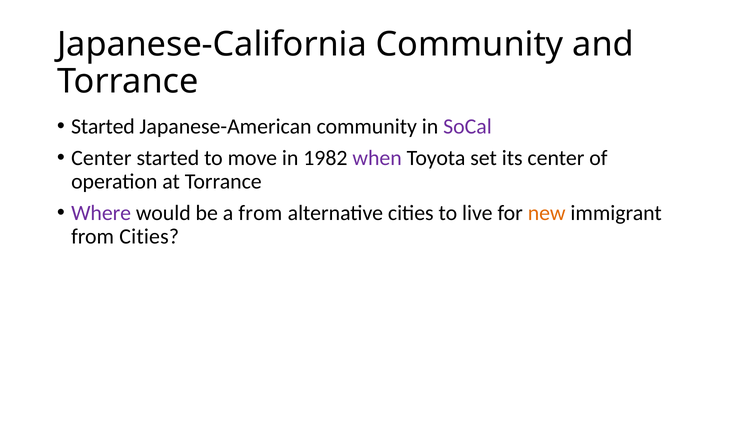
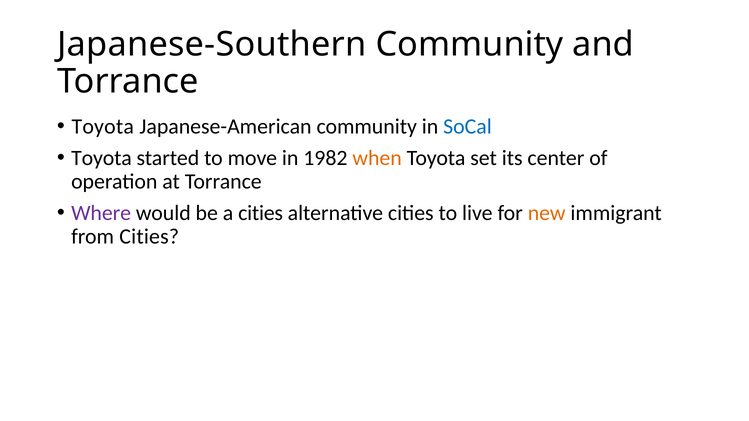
Japanese-California: Japanese-California -> Japanese-Southern
Started at (103, 127): Started -> Toyota
SoCal colour: purple -> blue
Center at (101, 158): Center -> Toyota
when colour: purple -> orange
a from: from -> cities
